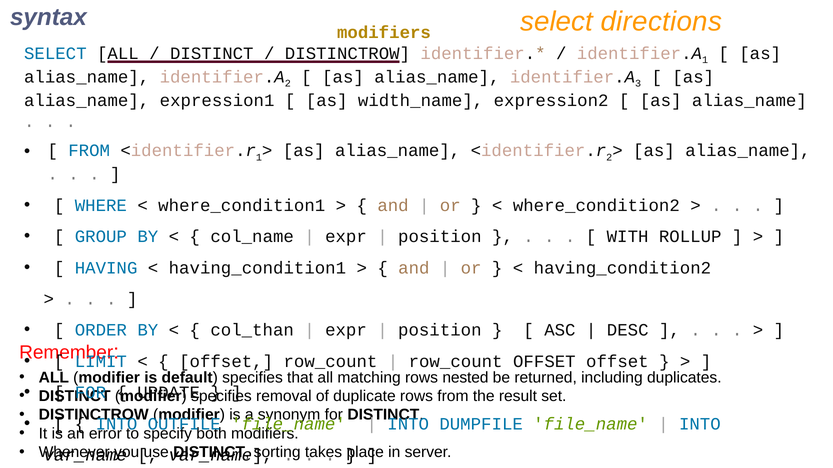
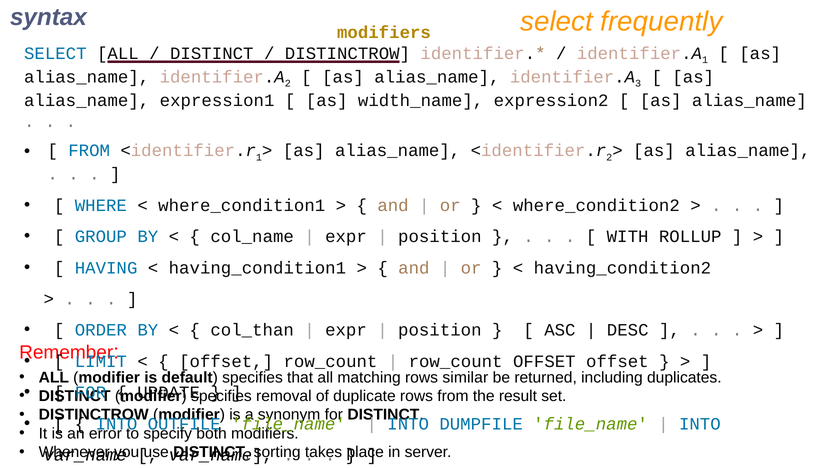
directions: directions -> frequently
nested: nested -> similar
